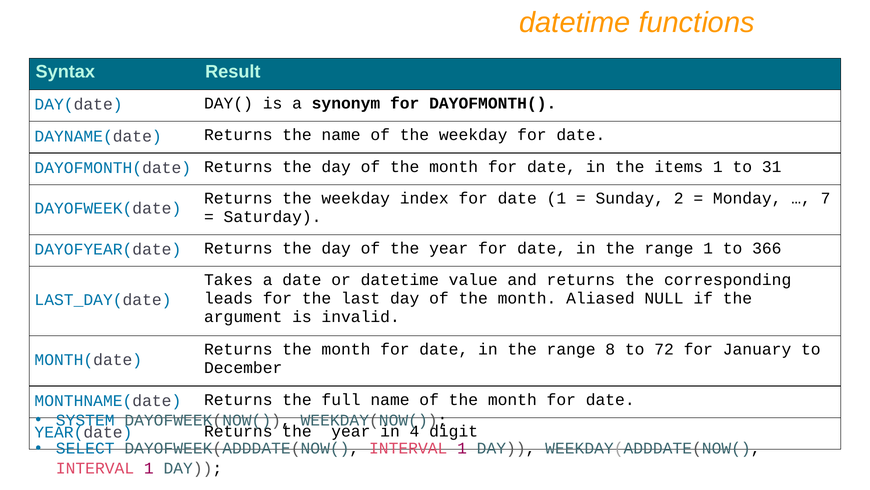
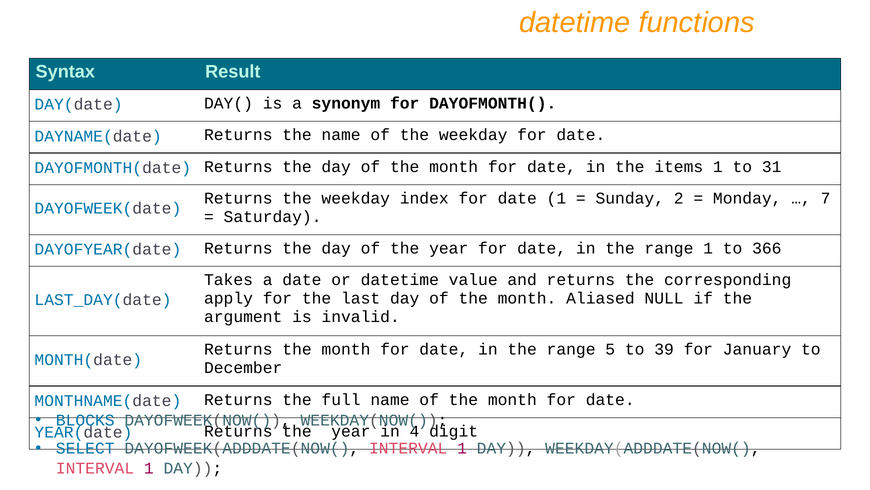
leads: leads -> apply
8: 8 -> 5
72: 72 -> 39
SYSTEM: SYSTEM -> BLOCKS
